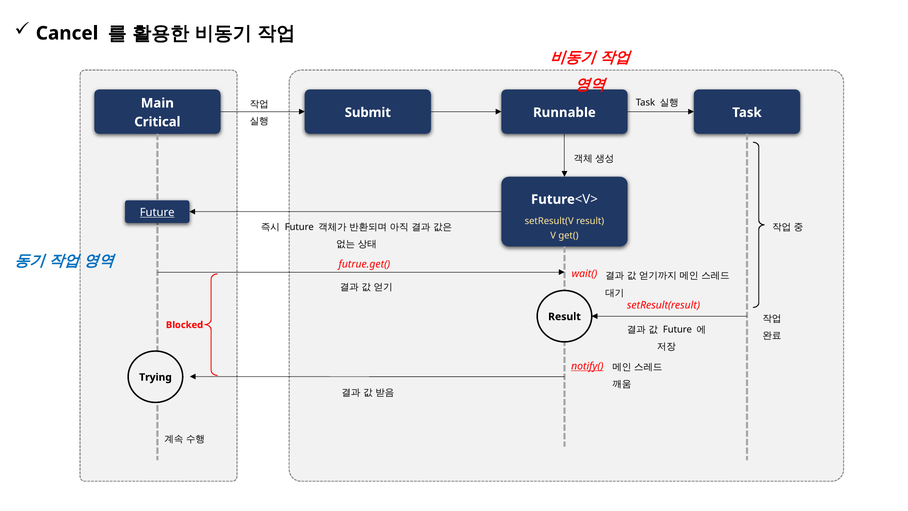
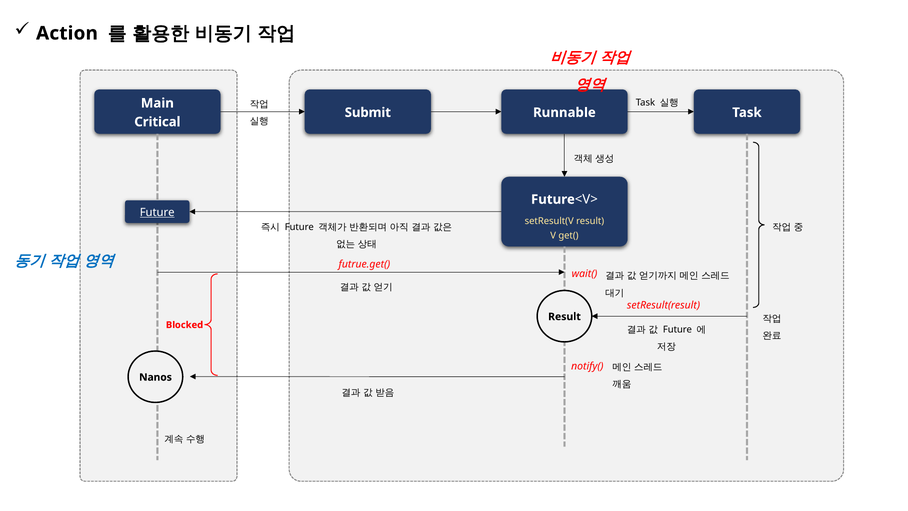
Cancel: Cancel -> Action
notify( underline: present -> none
Trying: Trying -> Nanos
